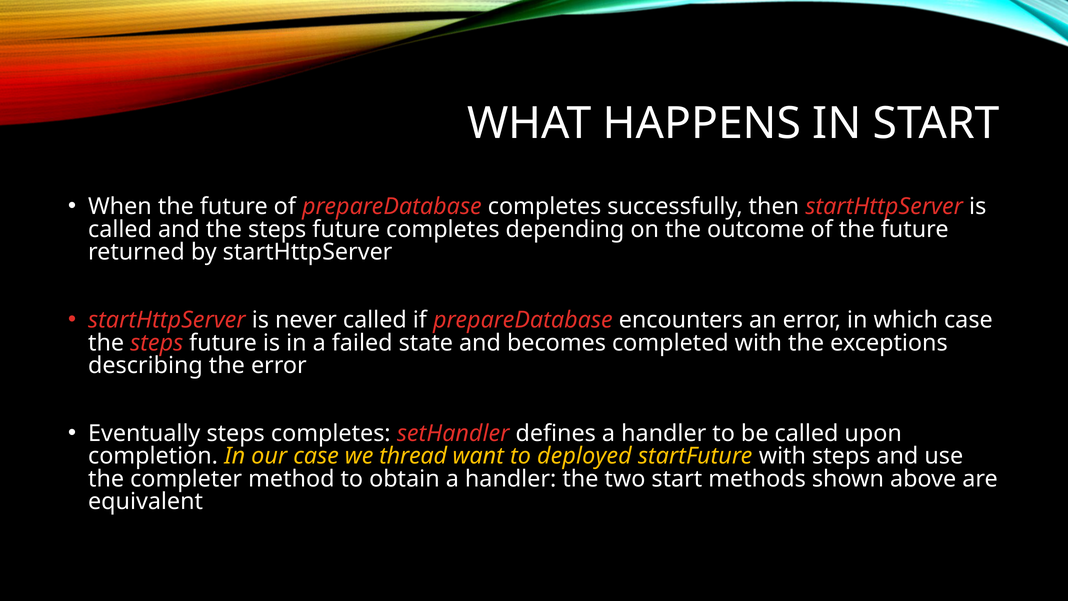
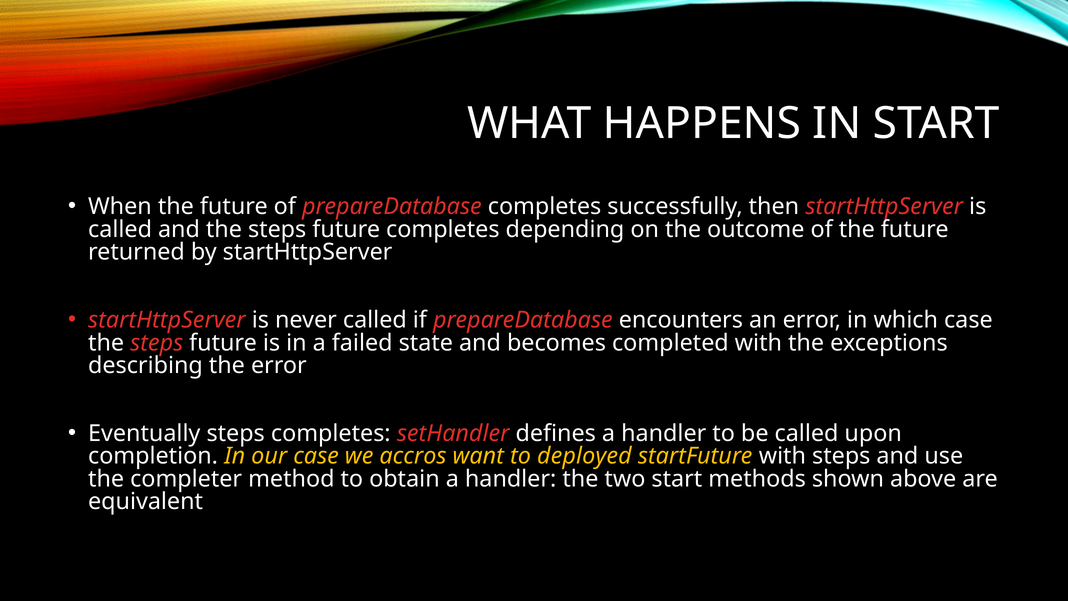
thread: thread -> accros
